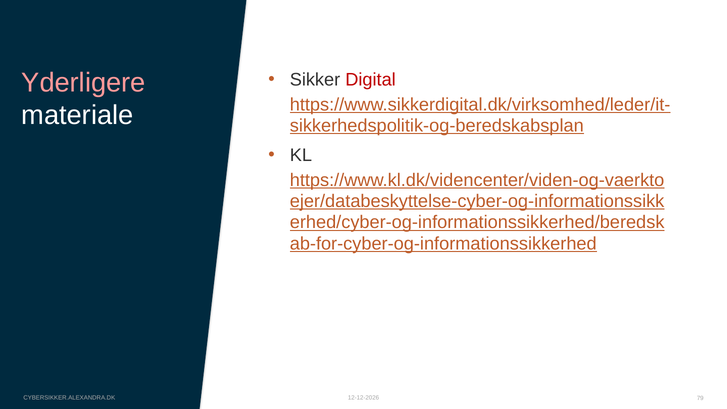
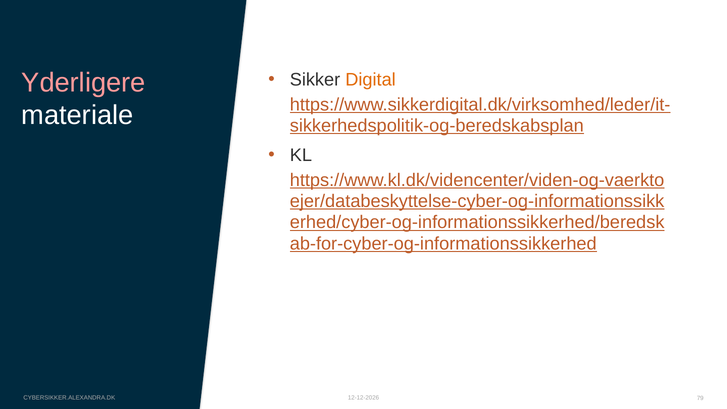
Digital colour: red -> orange
